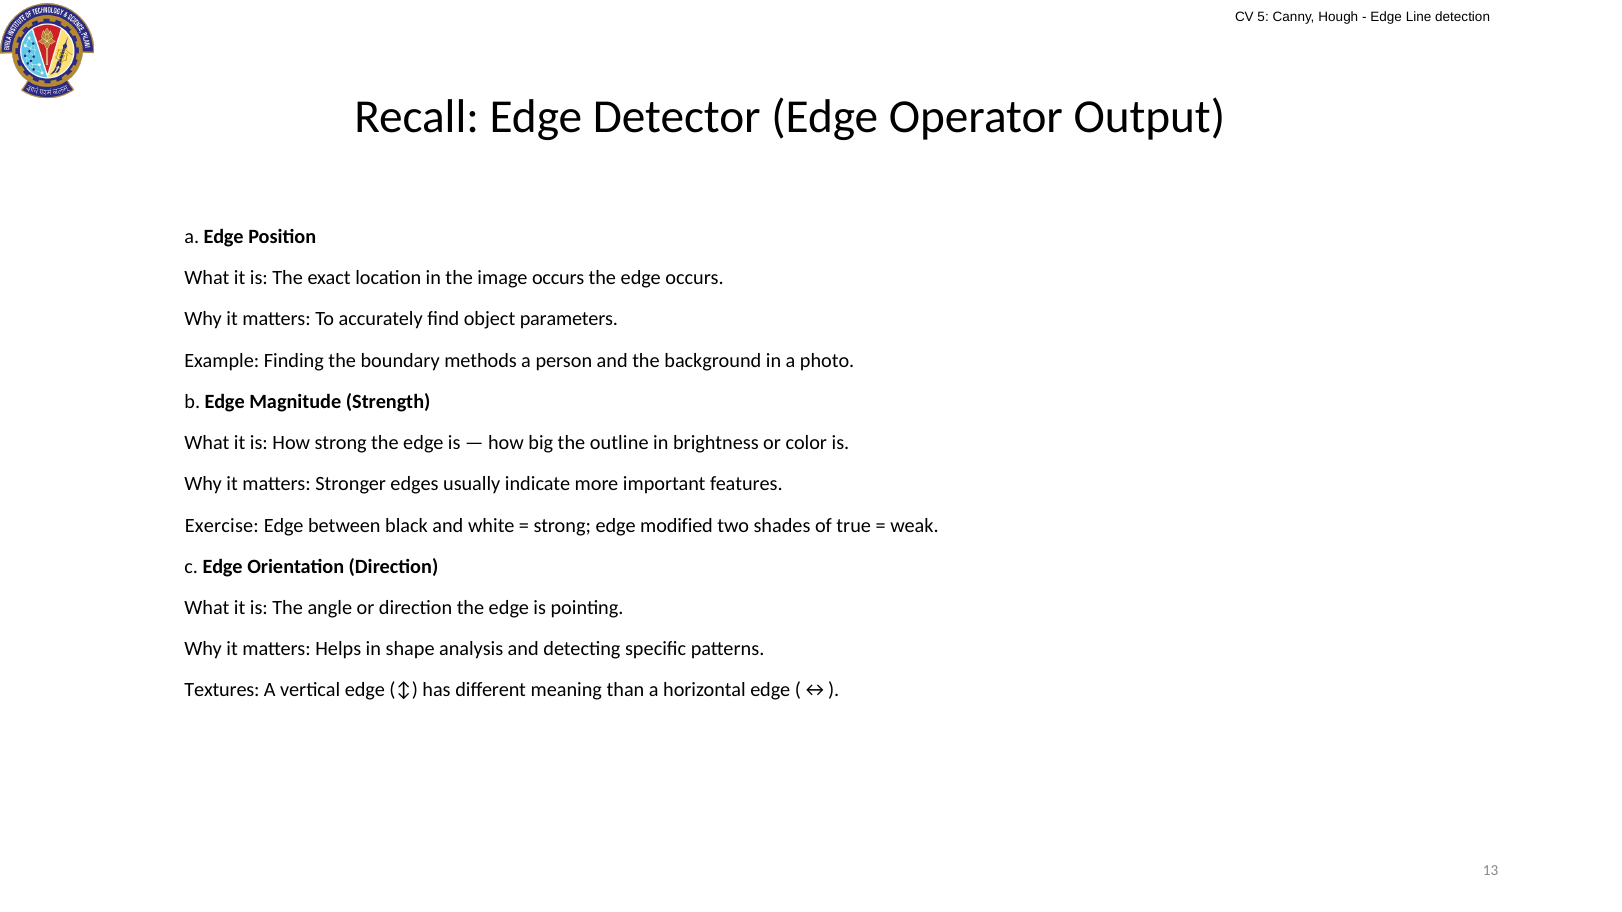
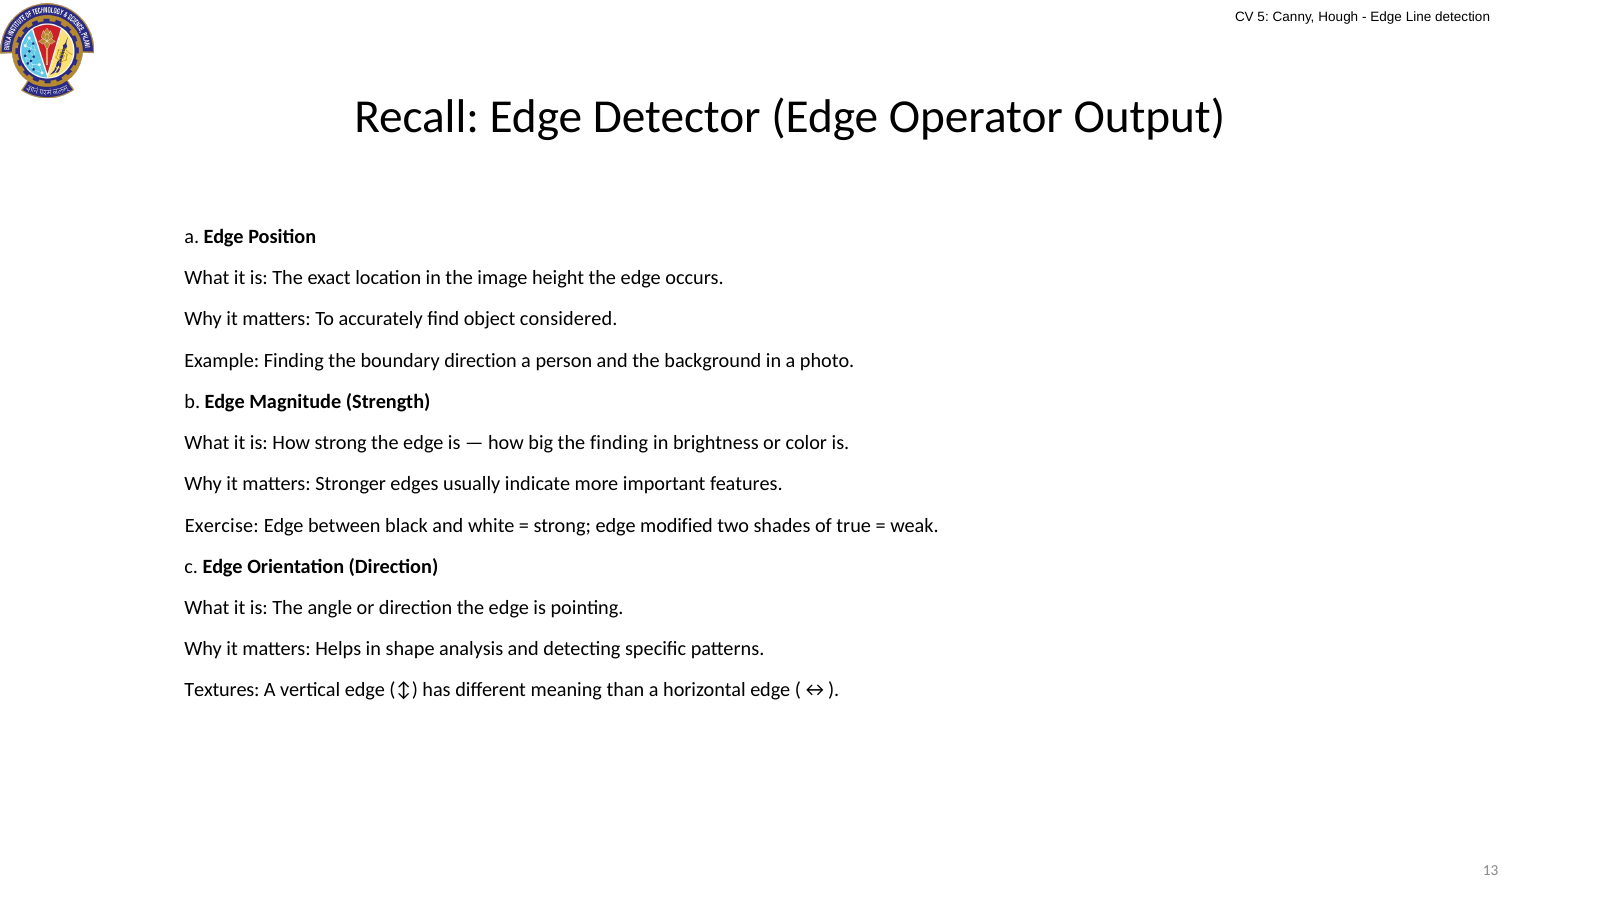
image occurs: occurs -> height
parameters: parameters -> considered
boundary methods: methods -> direction
the outline: outline -> finding
